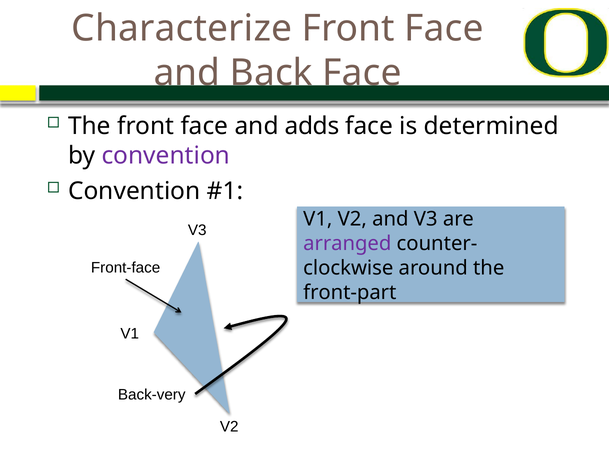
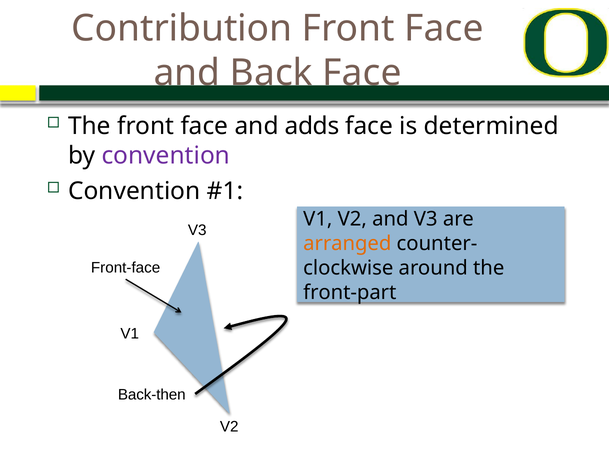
Characterize: Characterize -> Contribution
arranged colour: purple -> orange
Back-very: Back-very -> Back-then
